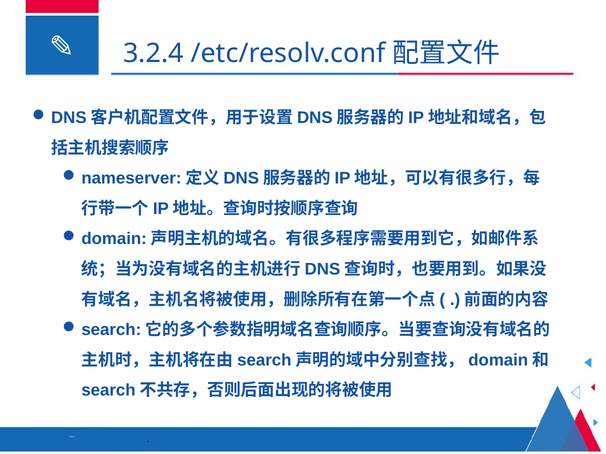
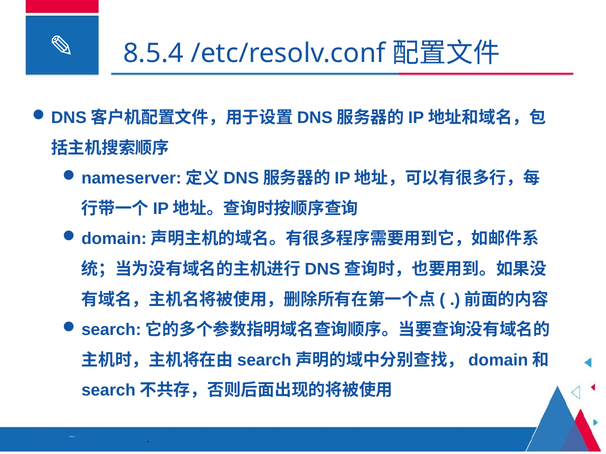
3.2.4: 3.2.4 -> 8.5.4
